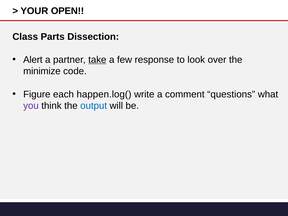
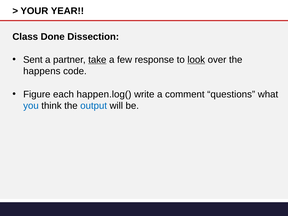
OPEN: OPEN -> YEAR
Parts: Parts -> Done
Alert: Alert -> Sent
look underline: none -> present
minimize: minimize -> happens
you colour: purple -> blue
